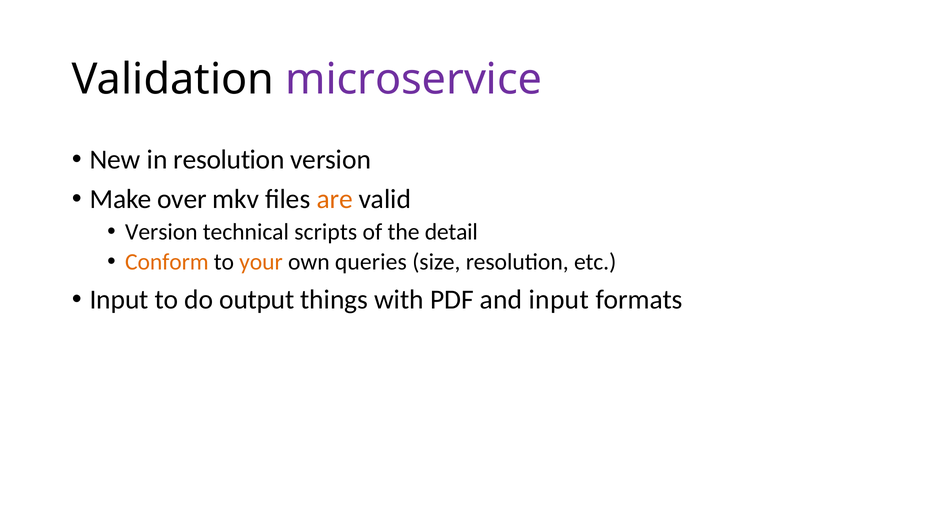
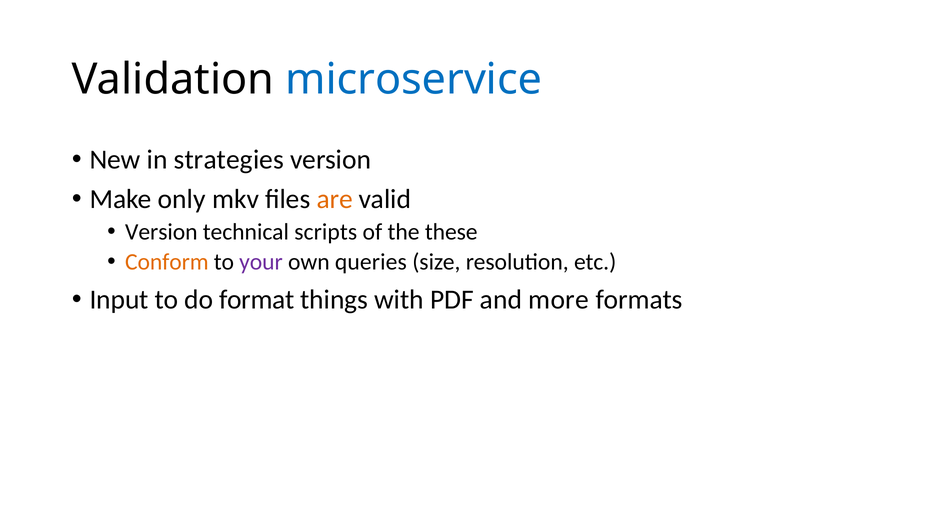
microservice colour: purple -> blue
in resolution: resolution -> strategies
over: over -> only
detail: detail -> these
your colour: orange -> purple
output: output -> format
and input: input -> more
